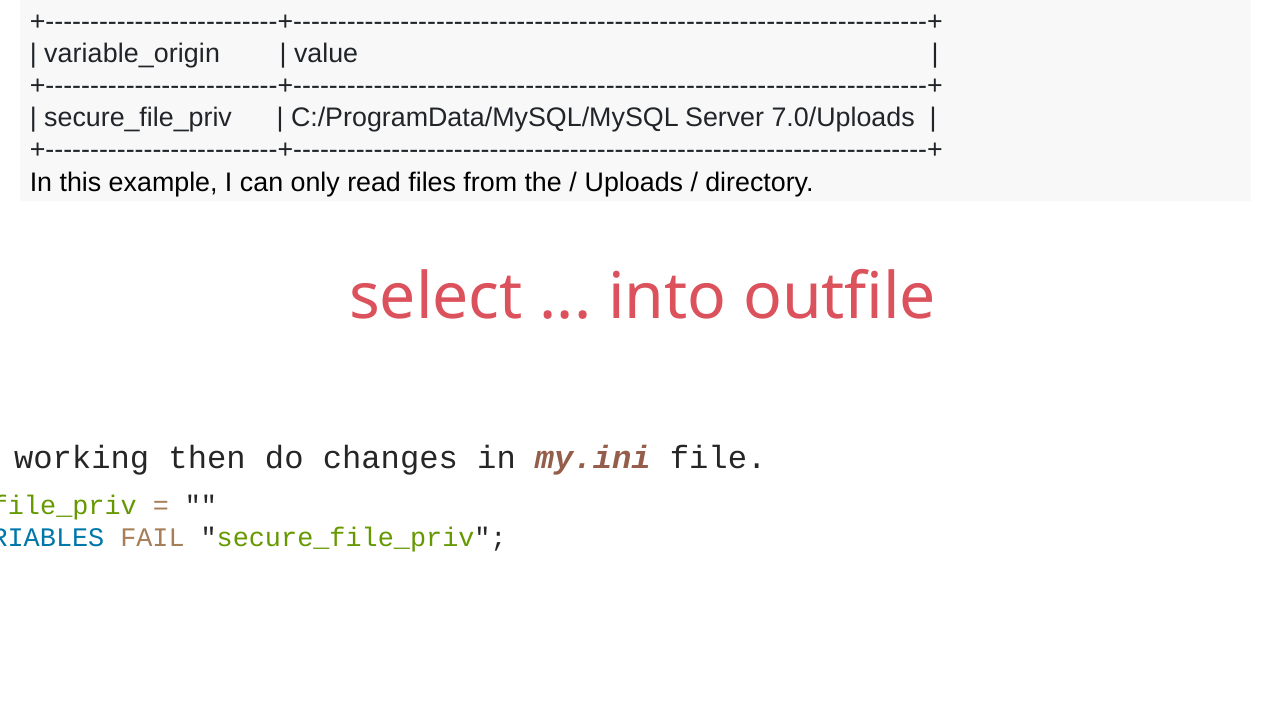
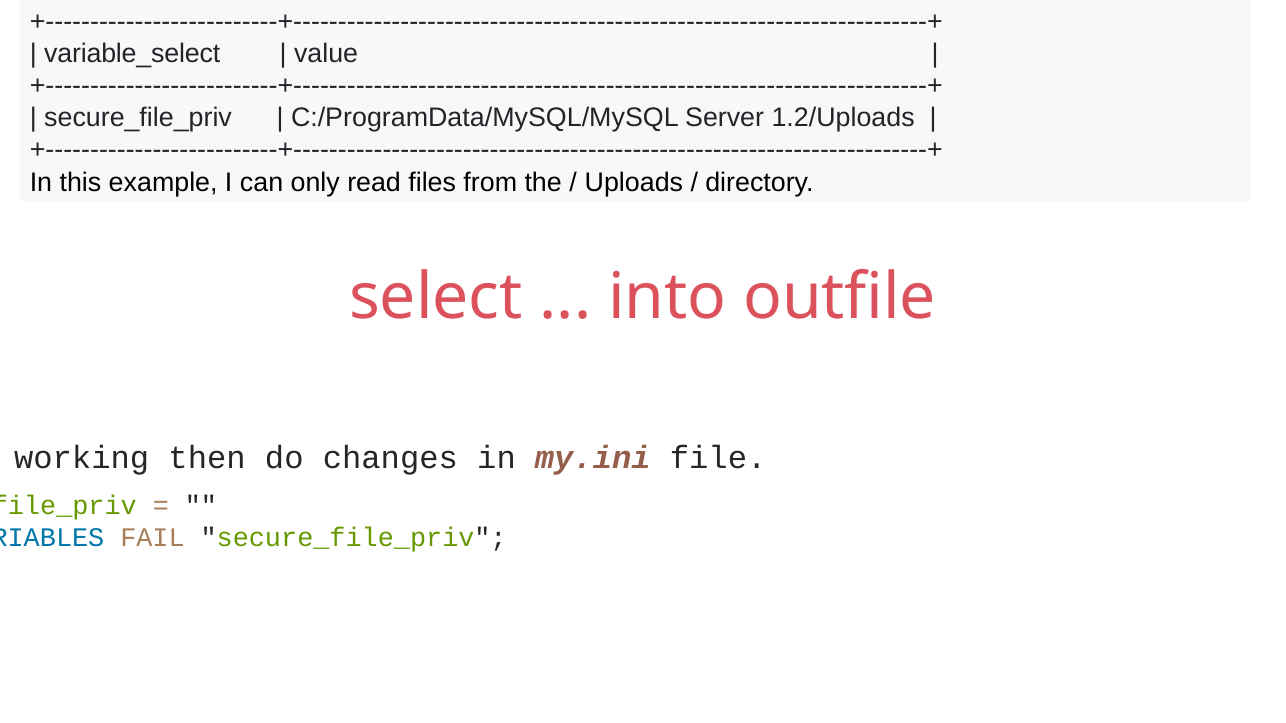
variable_origin: variable_origin -> variable_select
7.0/Uploads: 7.0/Uploads -> 1.2/Uploads
